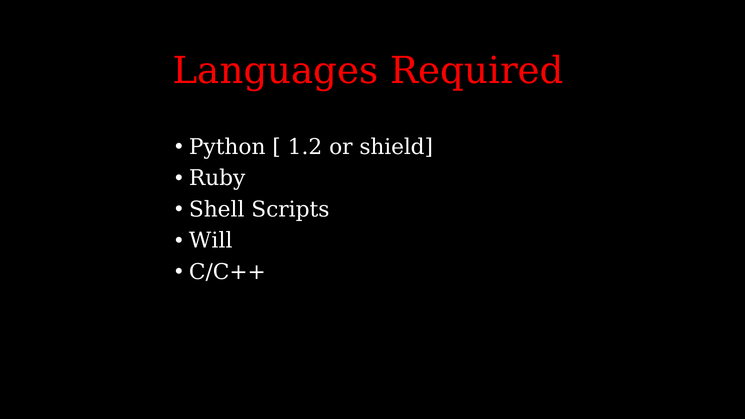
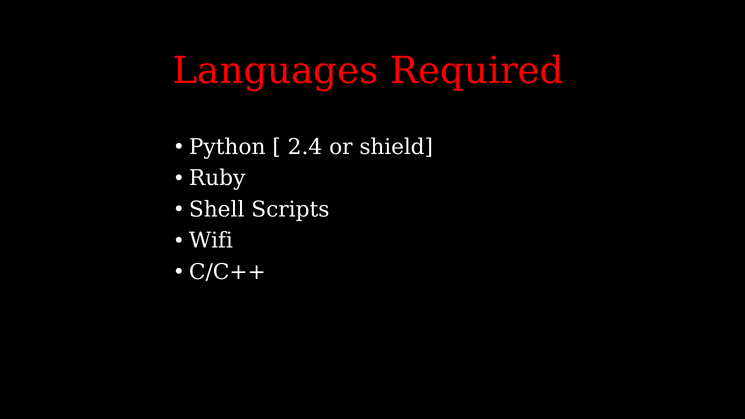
1.2: 1.2 -> 2.4
Will: Will -> Wifi
